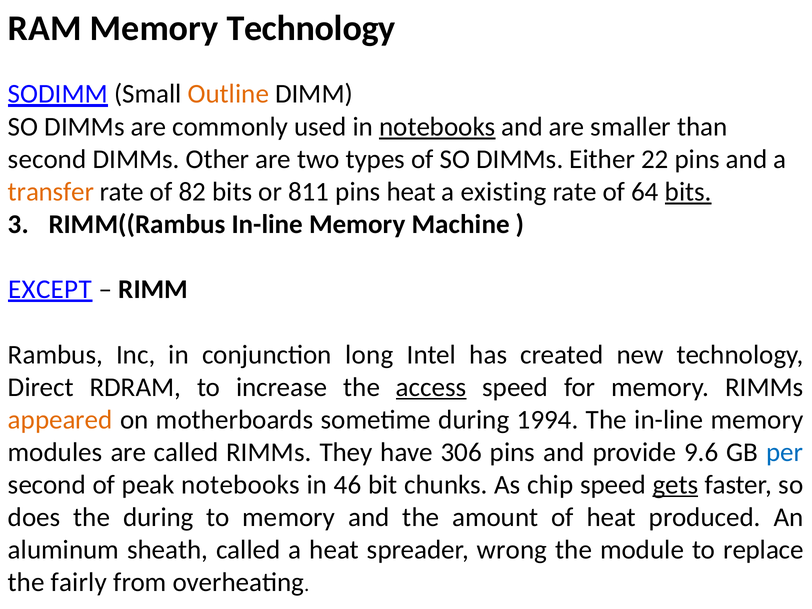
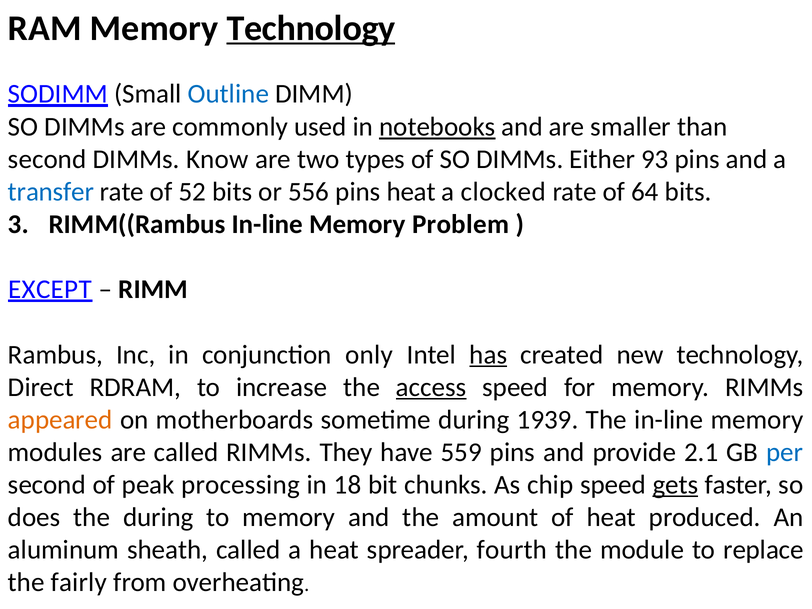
Technology at (311, 28) underline: none -> present
Outline colour: orange -> blue
Other: Other -> Know
22: 22 -> 93
transfer colour: orange -> blue
82: 82 -> 52
811: 811 -> 556
existing: existing -> clocked
bits at (688, 192) underline: present -> none
Machine: Machine -> Problem
long: long -> only
has underline: none -> present
1994: 1994 -> 1939
306: 306 -> 559
9.6: 9.6 -> 2.1
peak notebooks: notebooks -> processing
46: 46 -> 18
wrong: wrong -> fourth
